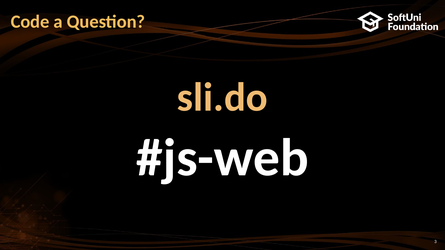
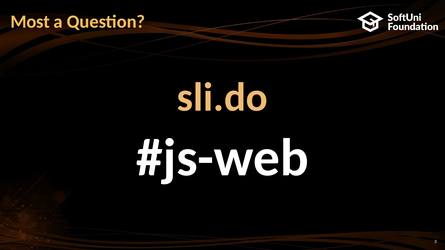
Code: Code -> Most
